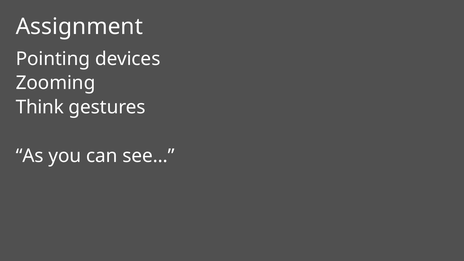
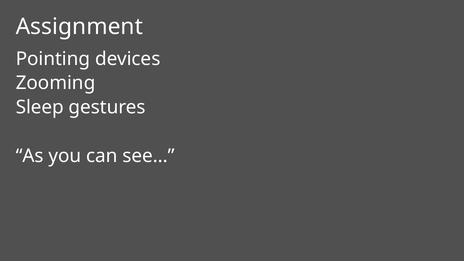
Think: Think -> Sleep
